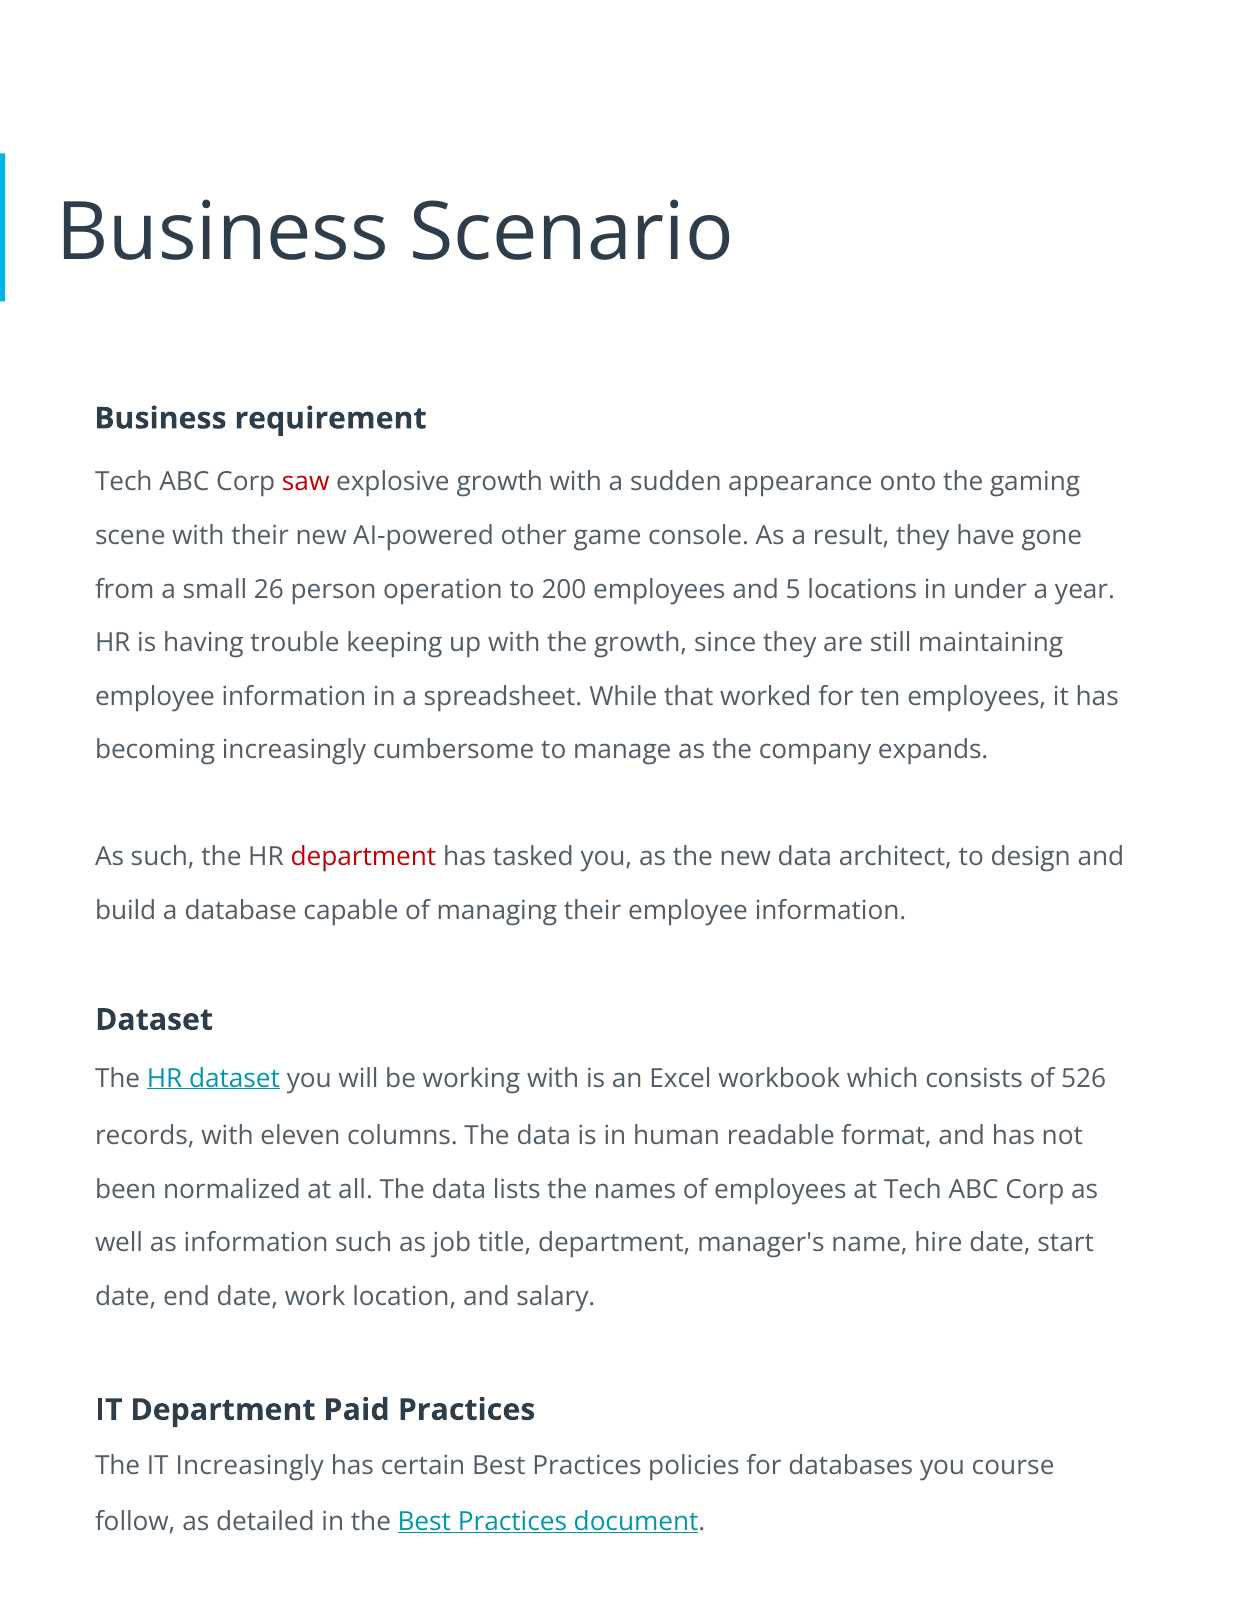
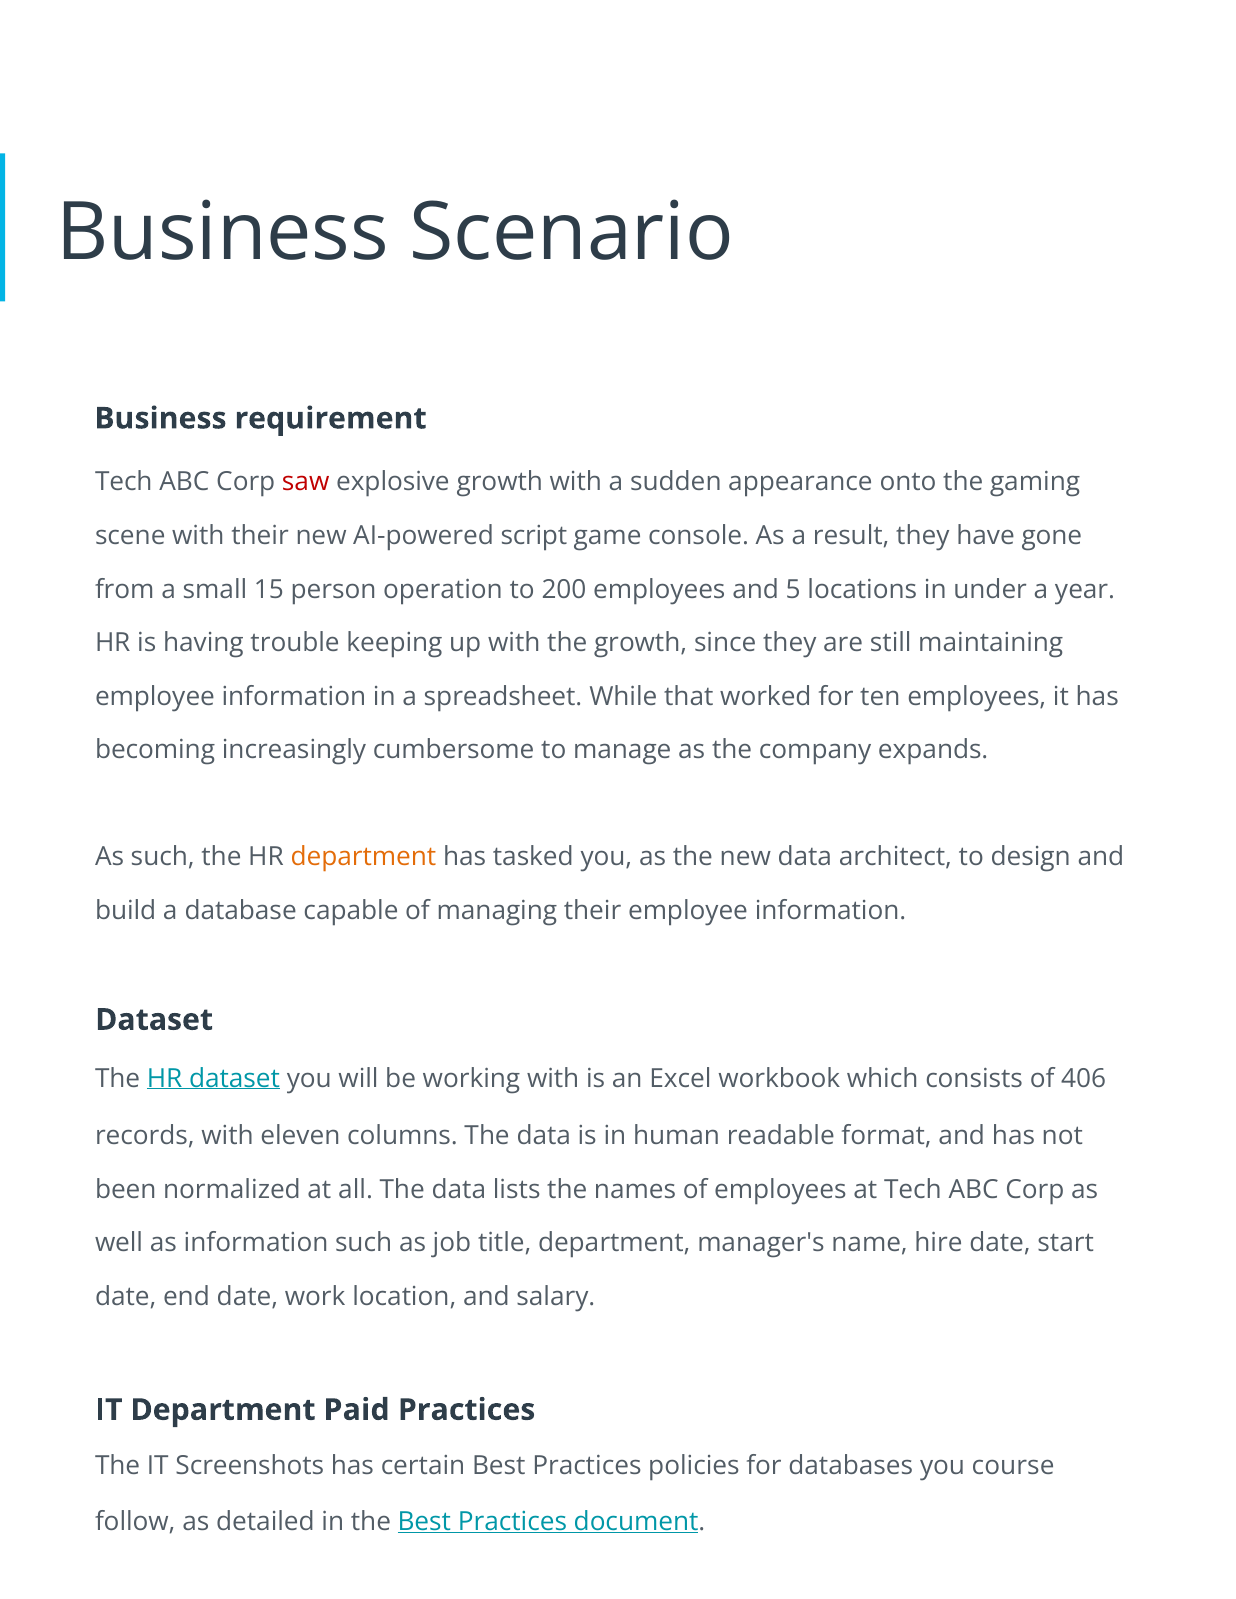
other: other -> script
26: 26 -> 15
department at (363, 858) colour: red -> orange
526: 526 -> 406
IT Increasingly: Increasingly -> Screenshots
